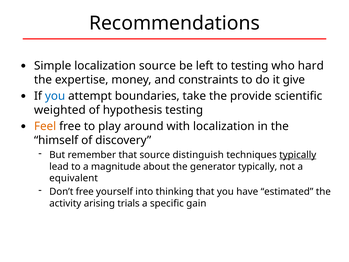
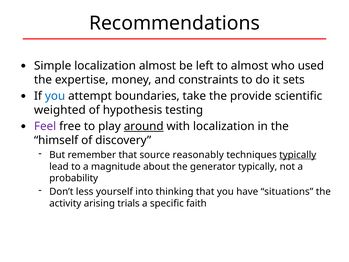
localization source: source -> almost
to testing: testing -> almost
hard: hard -> used
give: give -> sets
Feel colour: orange -> purple
around underline: none -> present
distinguish: distinguish -> reasonably
equivalent: equivalent -> probability
Don’t free: free -> less
estimated: estimated -> situations
gain: gain -> faith
